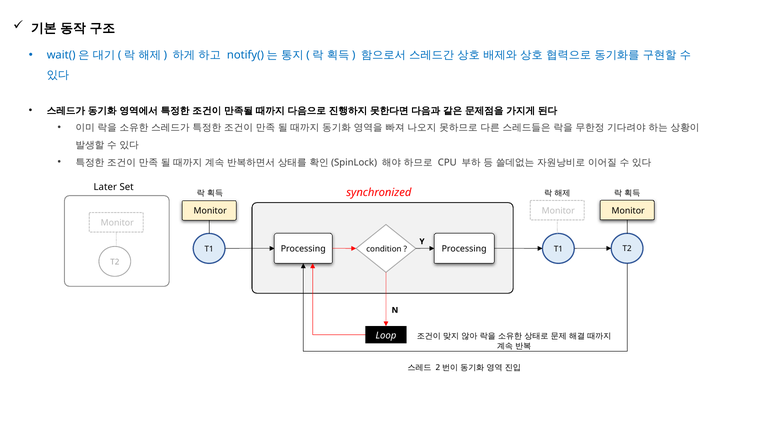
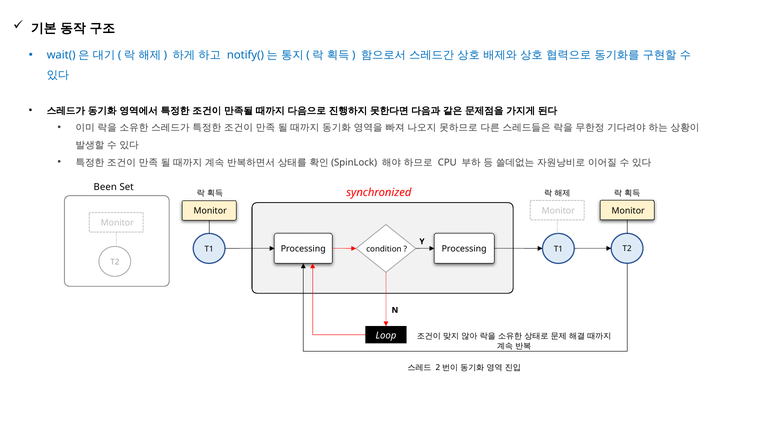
Later: Later -> Been
